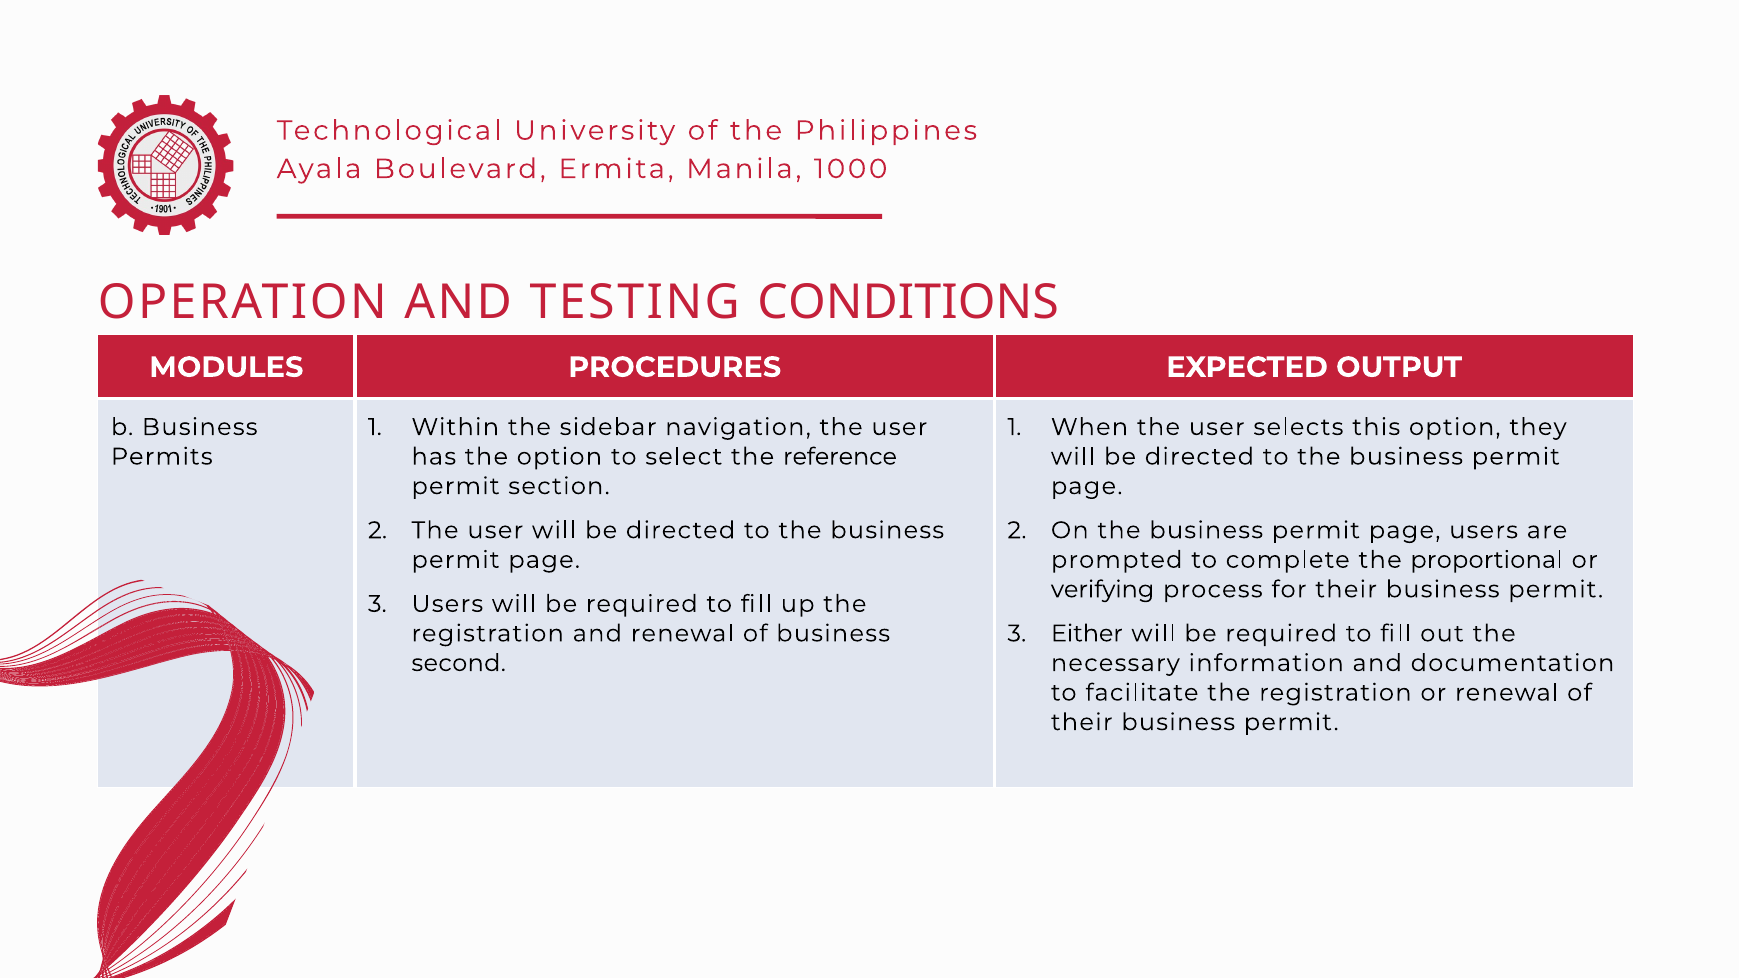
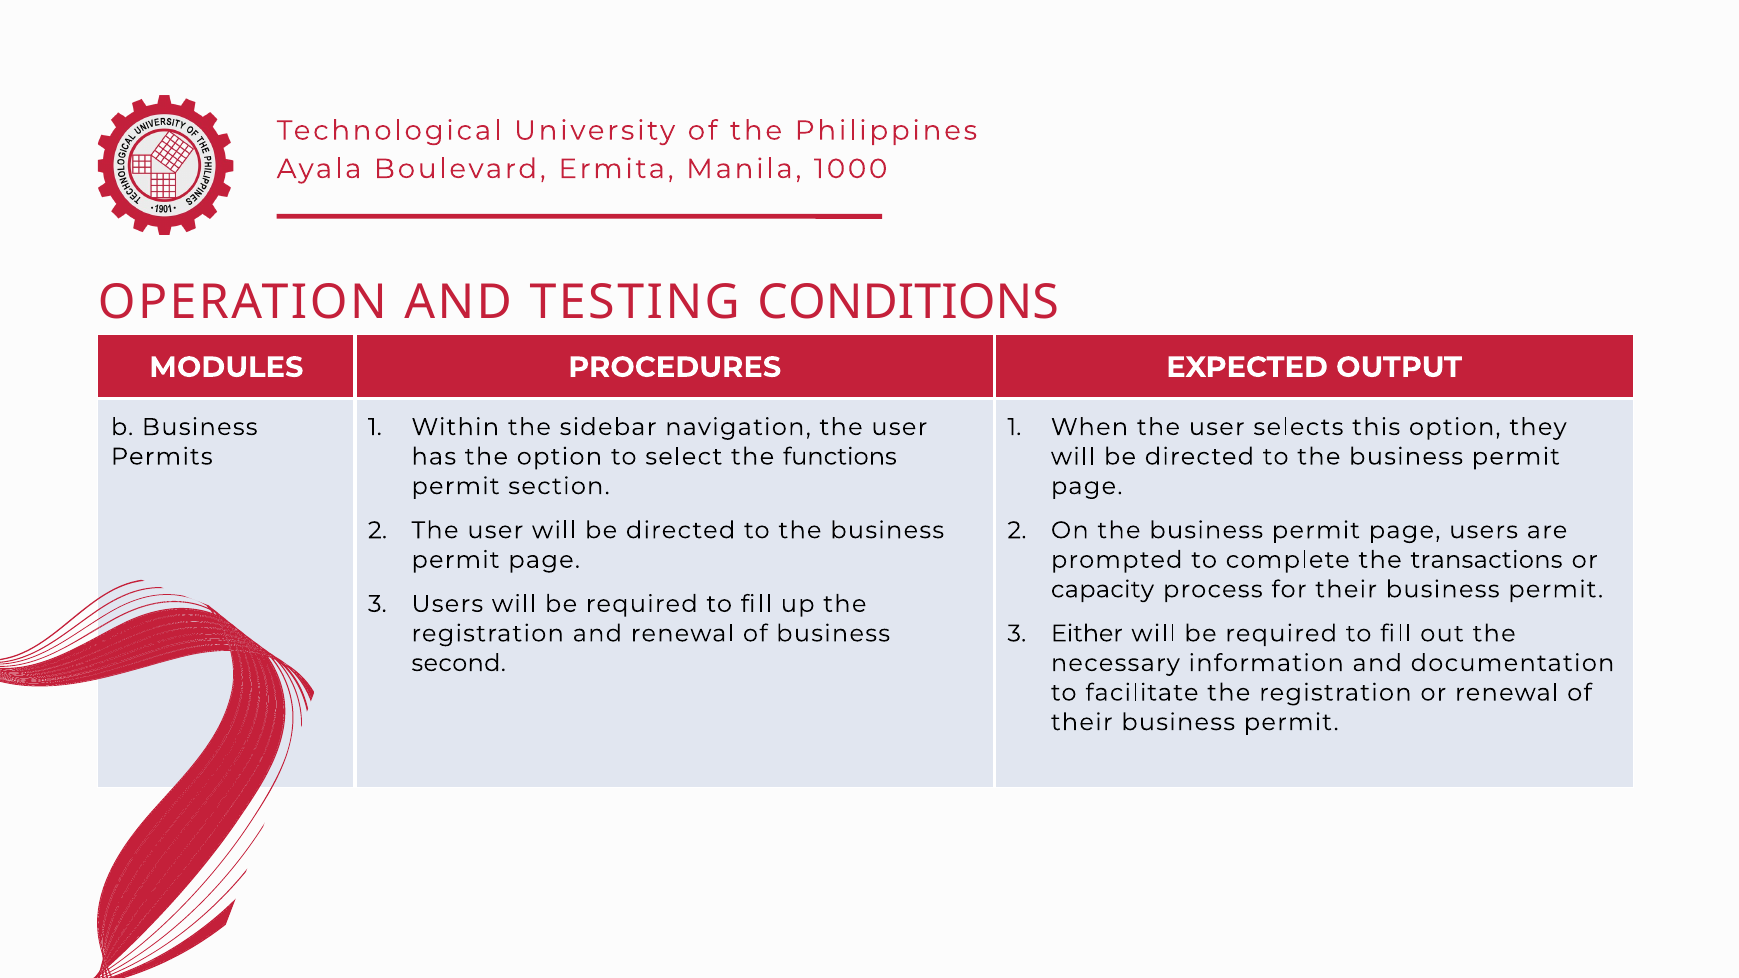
reference: reference -> functions
proportional: proportional -> transactions
verifying: verifying -> capacity
